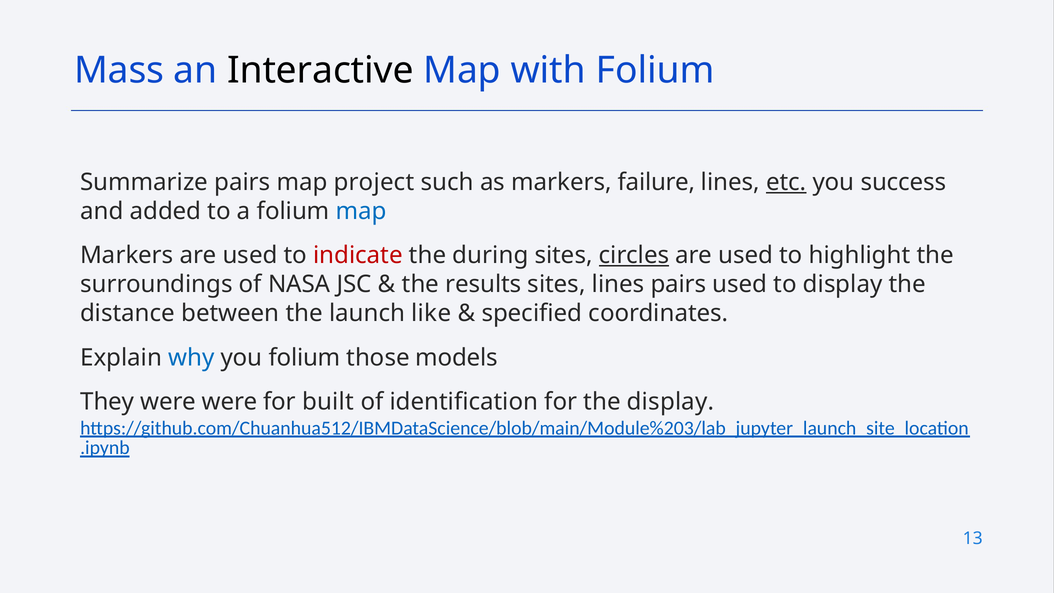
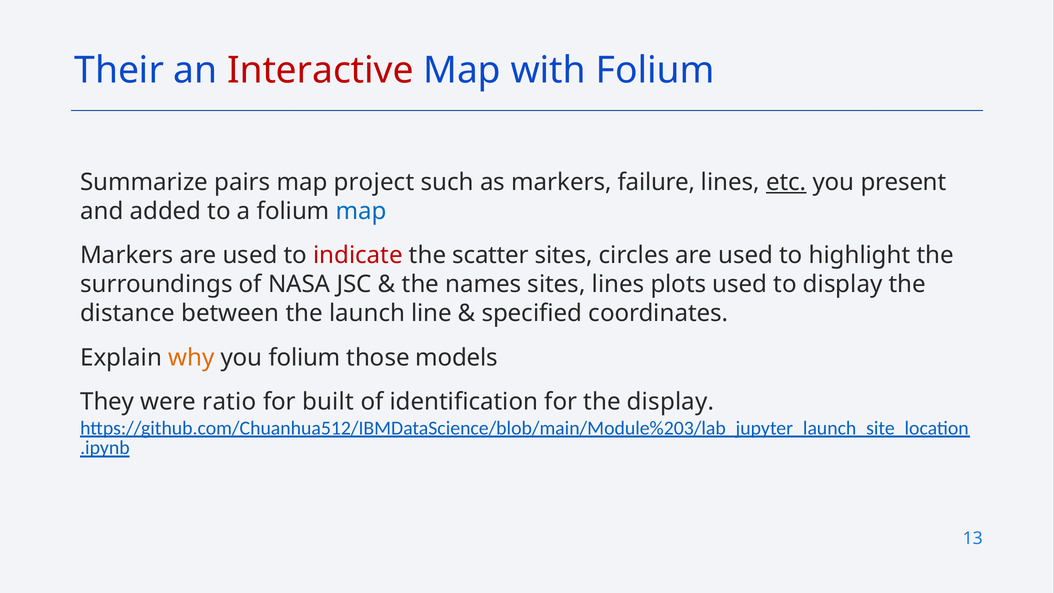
Mass: Mass -> Their
Interactive colour: black -> red
success: success -> present
during: during -> scatter
circles underline: present -> none
results: results -> names
lines pairs: pairs -> plots
like: like -> line
why colour: blue -> orange
were were: were -> ratio
